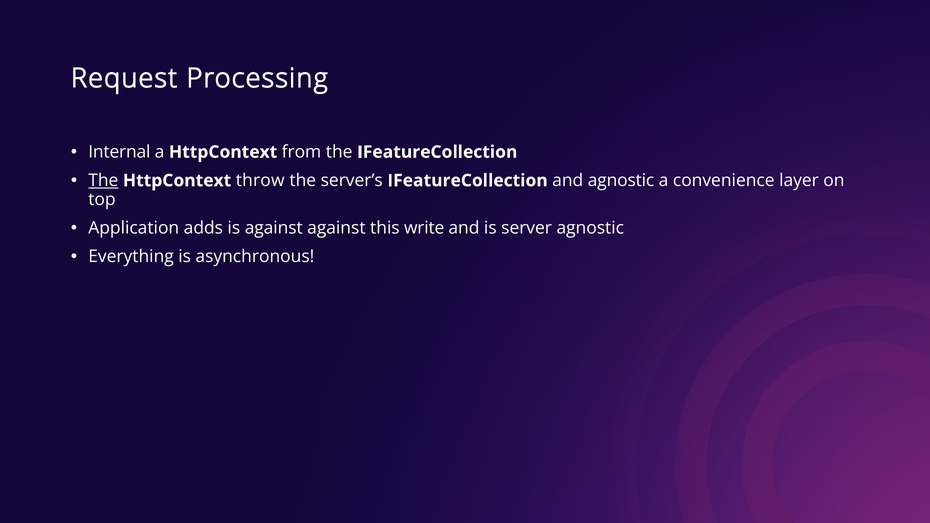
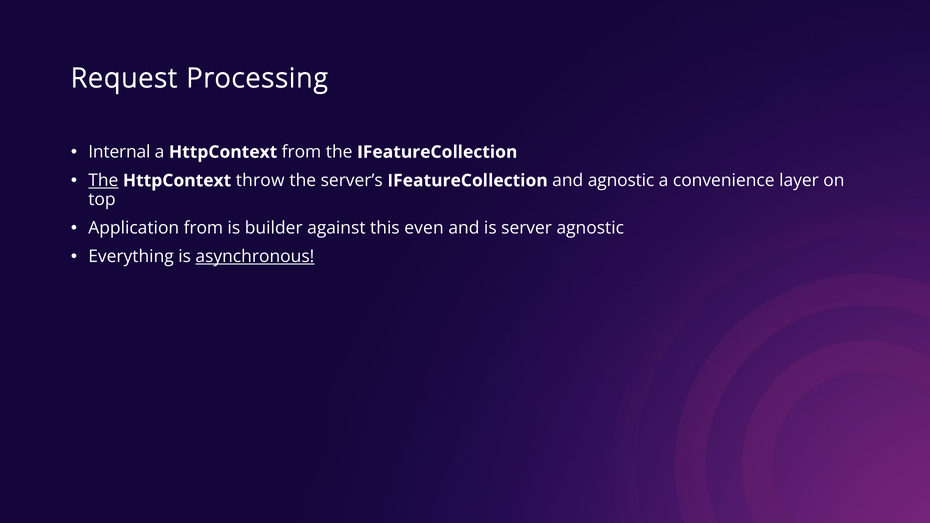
Application adds: adds -> from
is against: against -> builder
write: write -> even
asynchronous underline: none -> present
